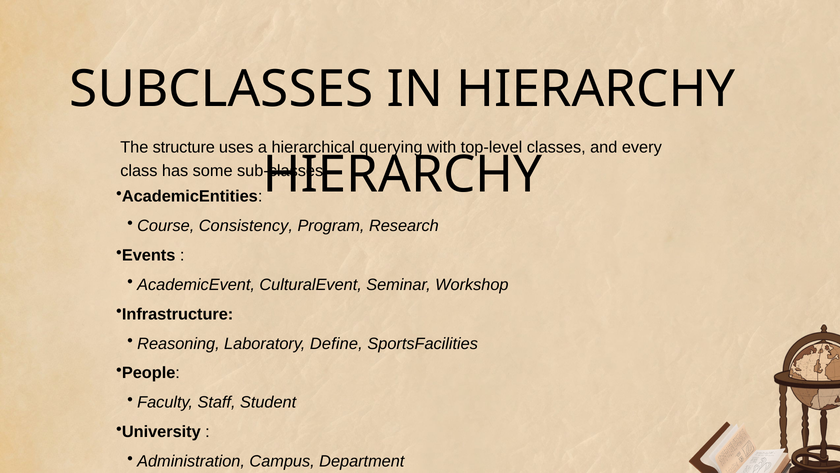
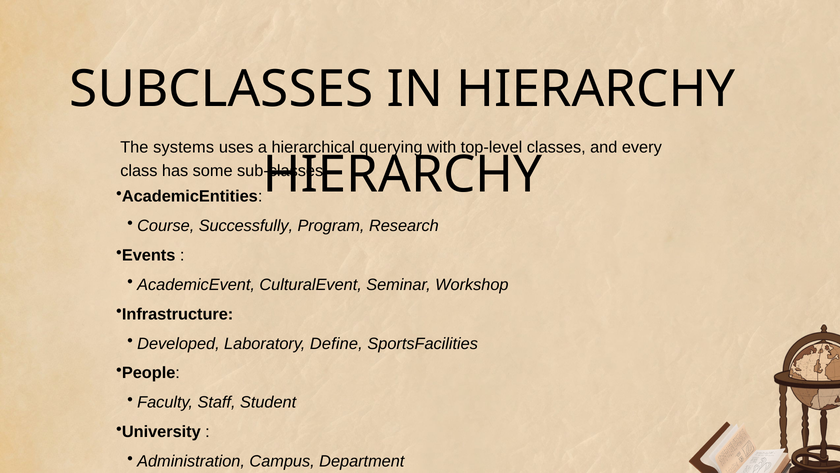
structure: structure -> systems
Consistency: Consistency -> Successfully
Reasoning: Reasoning -> Developed
